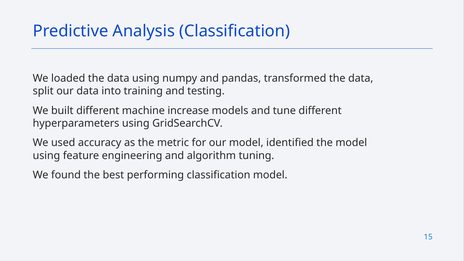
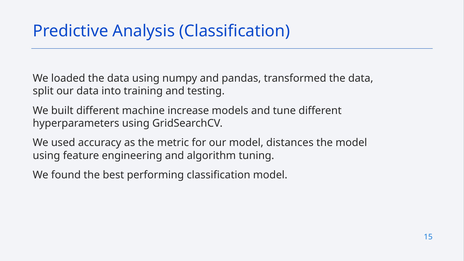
identified: identified -> distances
